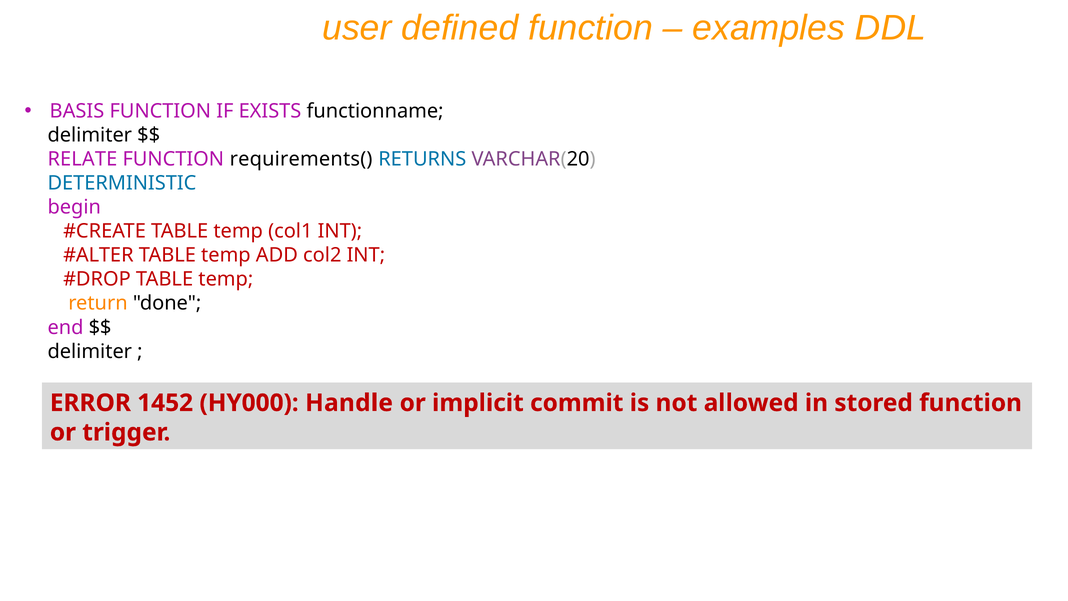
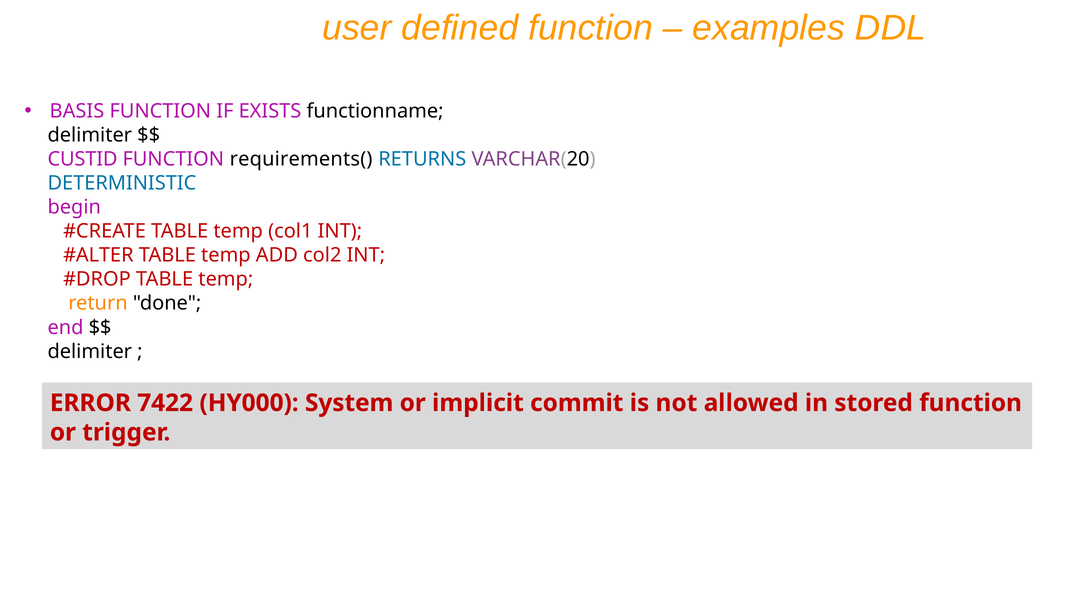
RELATE: RELATE -> CUSTID
1452: 1452 -> 7422
Handle: Handle -> System
